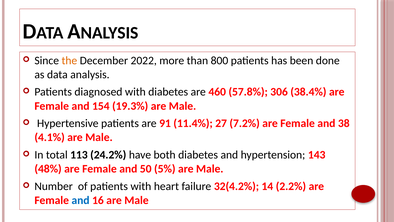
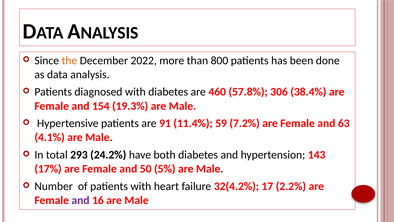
27: 27 -> 59
38: 38 -> 63
113: 113 -> 293
48%: 48% -> 17%
14: 14 -> 17
and at (81, 200) colour: blue -> purple
